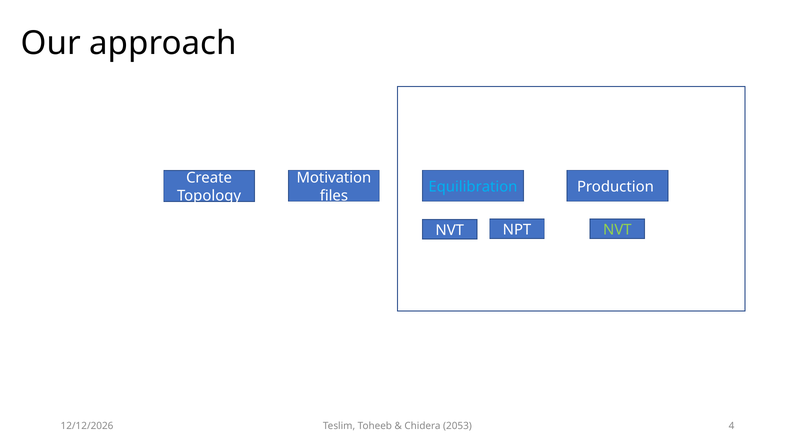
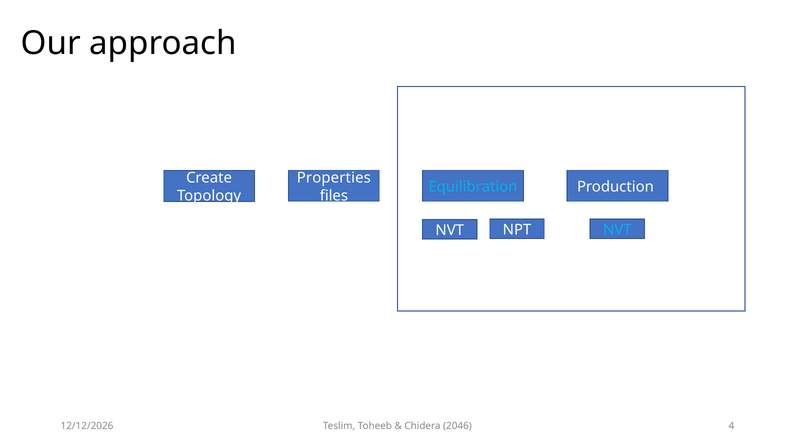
Motivation: Motivation -> Properties
NVT at (617, 230) colour: light green -> light blue
2053: 2053 -> 2046
